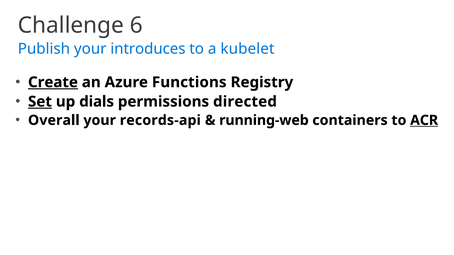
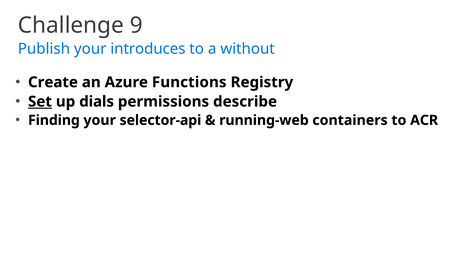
6: 6 -> 9
kubelet: kubelet -> without
Create underline: present -> none
directed: directed -> describe
Overall: Overall -> Finding
records-api: records-api -> selector-api
ACR underline: present -> none
